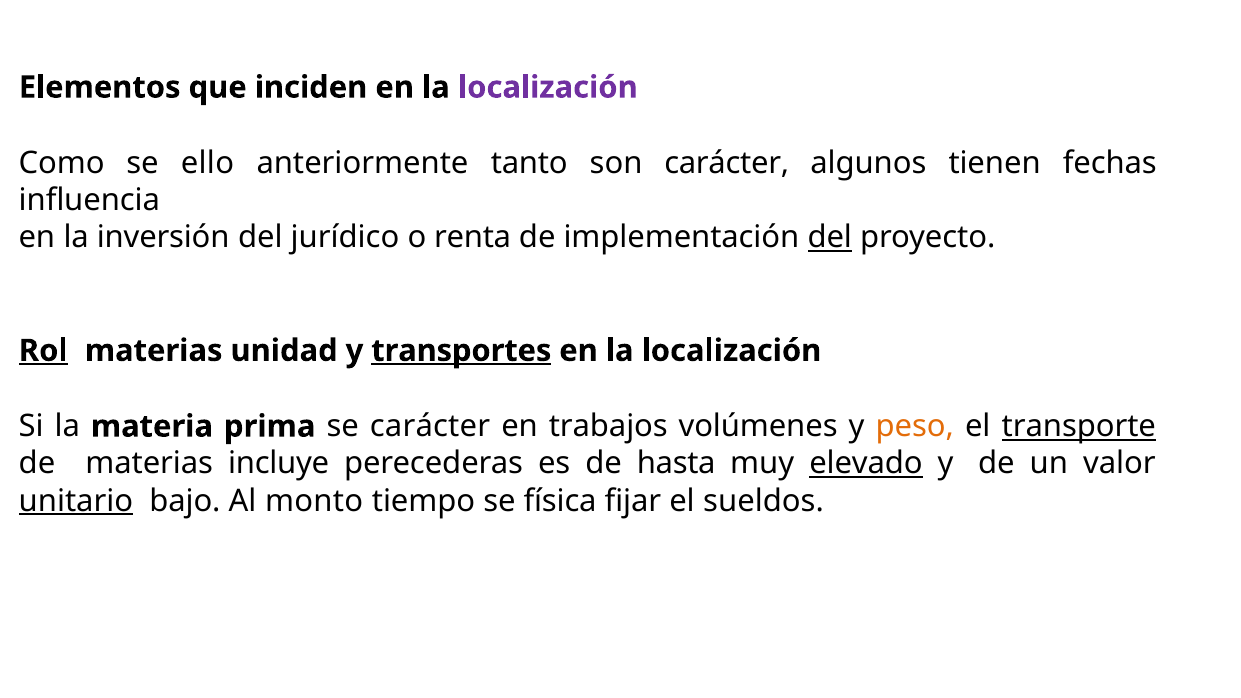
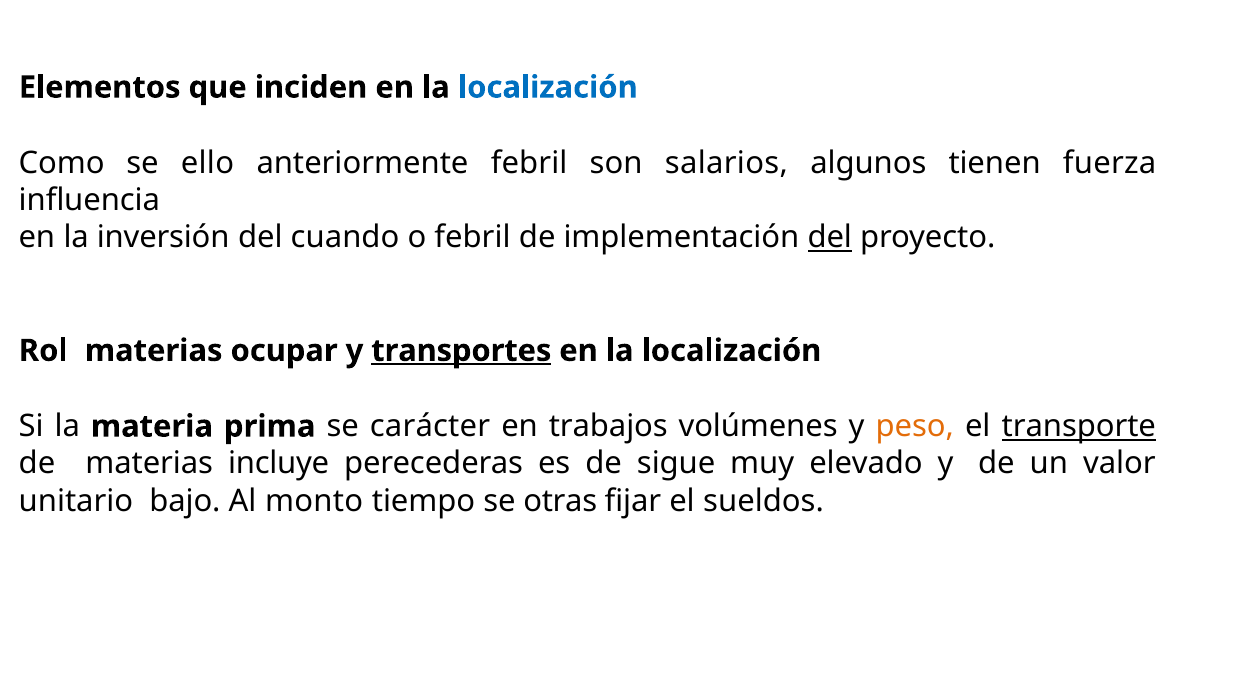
localización at (548, 87) colour: purple -> blue
anteriormente tanto: tanto -> febril
son carácter: carácter -> salarios
fechas: fechas -> fuerza
jurídico: jurídico -> cuando
o renta: renta -> febril
Rol underline: present -> none
unidad: unidad -> ocupar
hasta: hasta -> sigue
elevado underline: present -> none
unitario underline: present -> none
física: física -> otras
